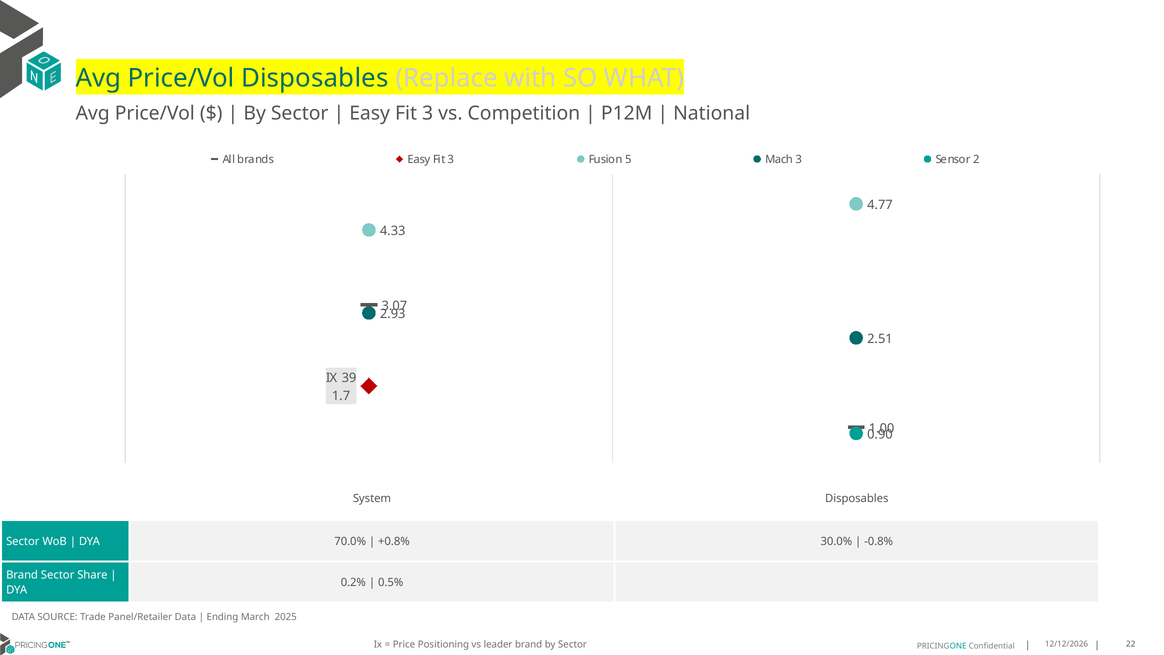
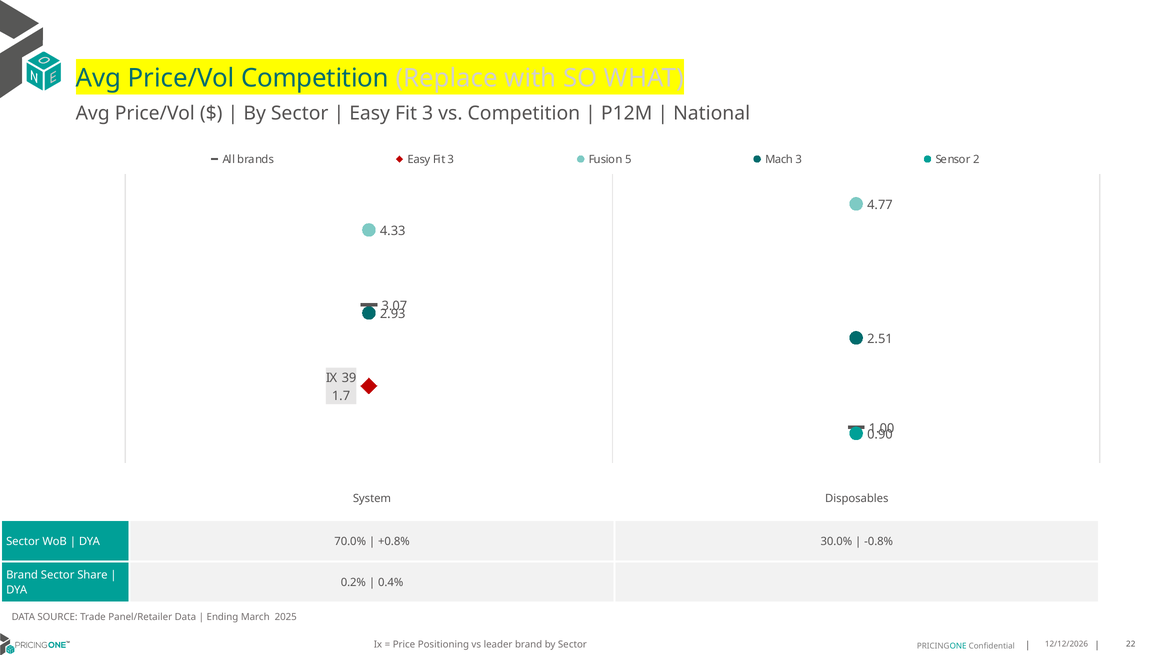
Price/Vol Disposables: Disposables -> Competition
0.5%: 0.5% -> 0.4%
